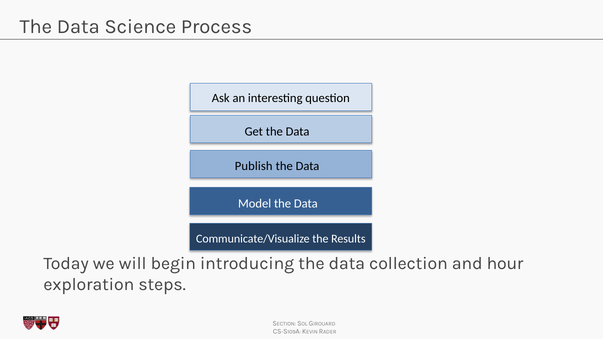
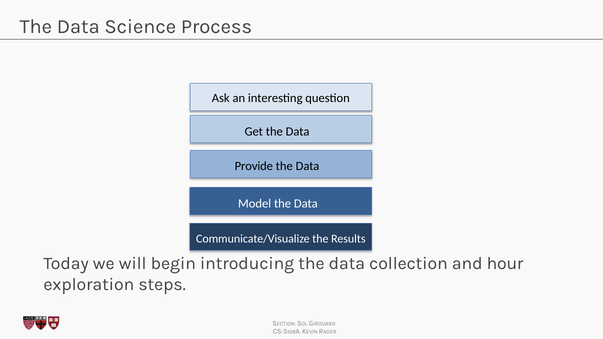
Publish: Publish -> Provide
